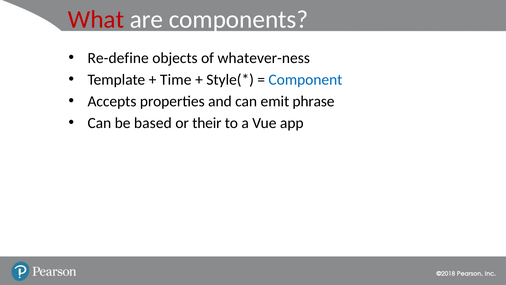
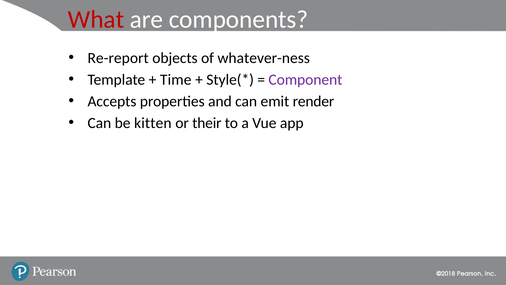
Re-define: Re-define -> Re-report
Component colour: blue -> purple
phrase: phrase -> render
based: based -> kitten
